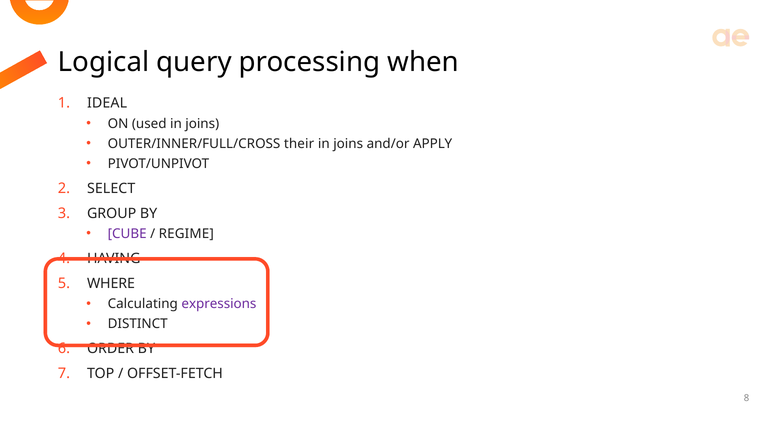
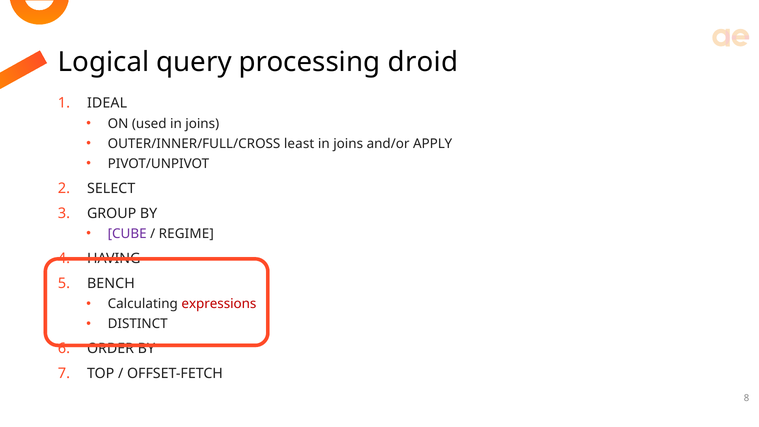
when: when -> droid
their: their -> least
WHERE: WHERE -> BENCH
expressions colour: purple -> red
